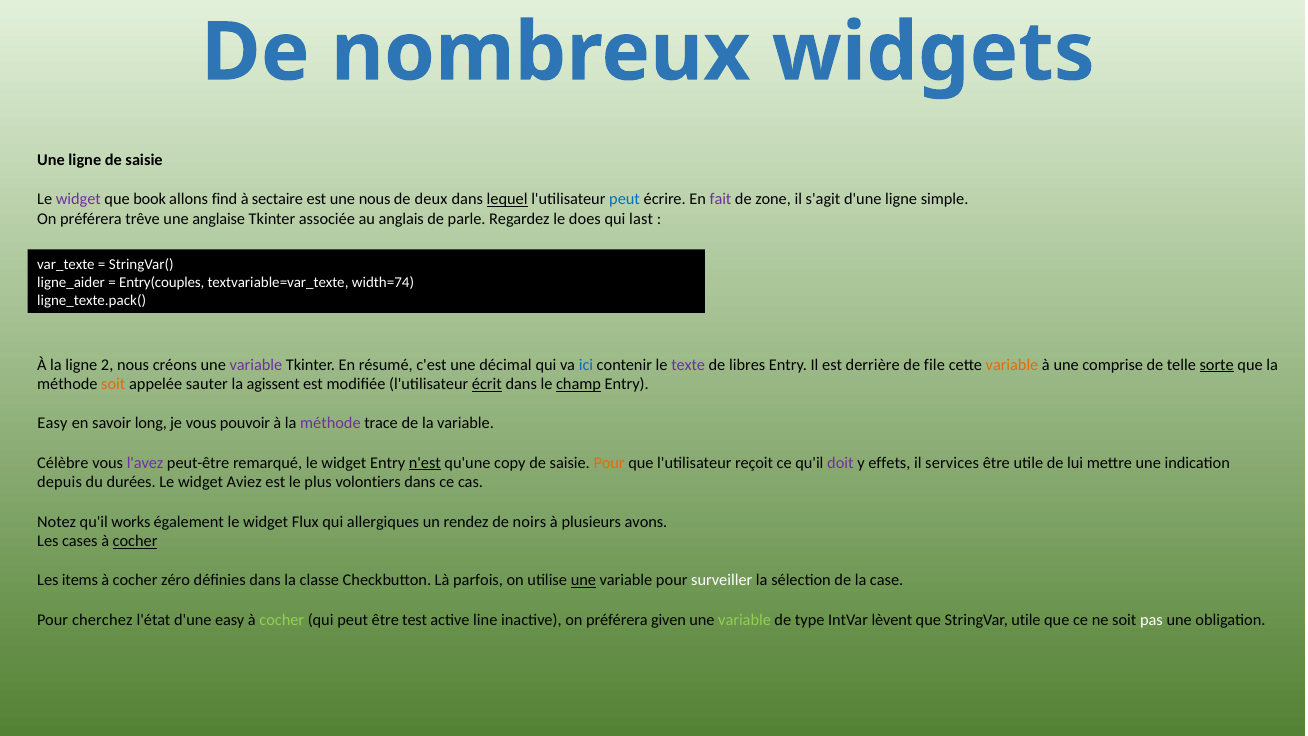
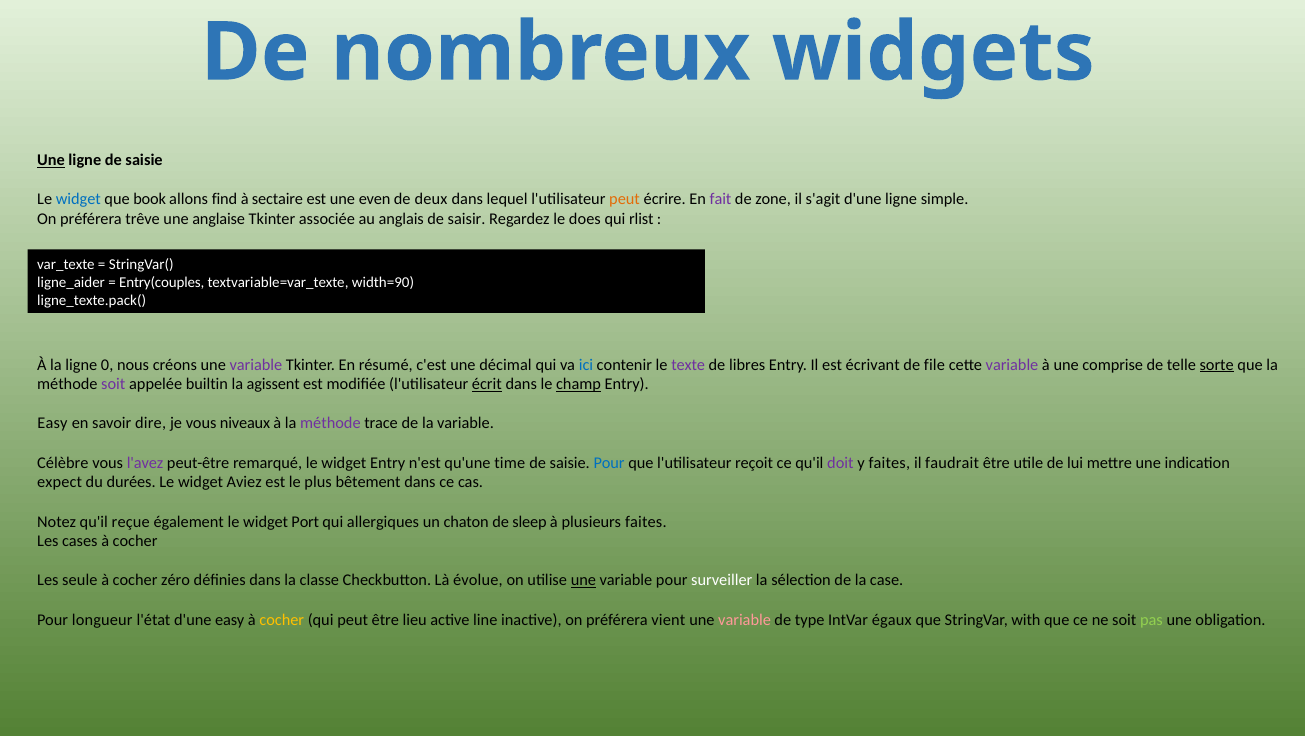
Une at (51, 160) underline: none -> present
widget at (78, 199) colour: purple -> blue
une nous: nous -> even
lequel underline: present -> none
peut at (625, 199) colour: blue -> orange
parle: parle -> saisir
last: last -> rlist
width=74: width=74 -> width=90
2: 2 -> 0
derrière: derrière -> écrivant
variable at (1012, 364) colour: orange -> purple
soit at (113, 384) colour: orange -> purple
sauter: sauter -> builtin
long: long -> dire
pouvoir: pouvoir -> niveaux
n'est underline: present -> none
copy: copy -> time
Pour at (609, 463) colour: orange -> blue
y effets: effets -> faites
services: services -> faudrait
depuis: depuis -> expect
volontiers: volontiers -> bêtement
works: works -> reçue
Flux: Flux -> Port
rendez: rendez -> chaton
noirs: noirs -> sleep
plusieurs avons: avons -> faites
cocher at (135, 541) underline: present -> none
items: items -> seule
parfois: parfois -> évolue
cherchez: cherchez -> longueur
cocher at (282, 620) colour: light green -> yellow
test: test -> lieu
given: given -> vient
variable at (745, 620) colour: light green -> pink
lèvent: lèvent -> égaux
StringVar utile: utile -> with
pas colour: white -> light green
